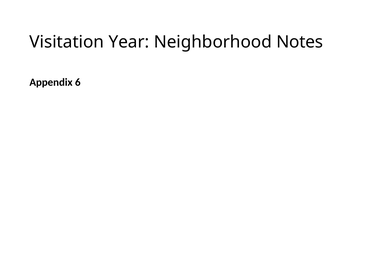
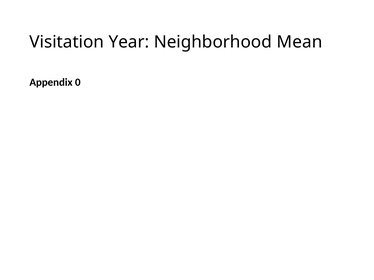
Notes: Notes -> Mean
6: 6 -> 0
